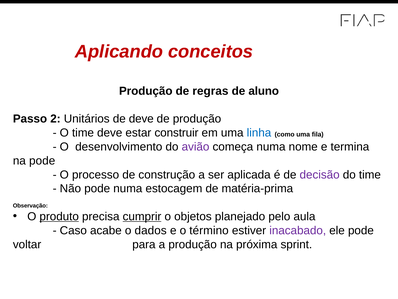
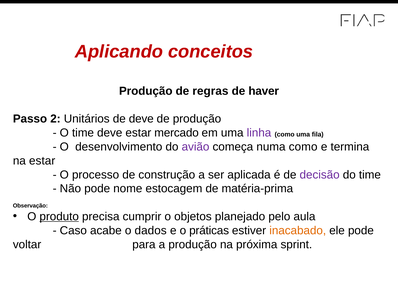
aluno: aluno -> haver
construir: construir -> mercado
linha colour: blue -> purple
numa nome: nome -> como
na pode: pode -> estar
pode numa: numa -> nome
cumprir underline: present -> none
término: término -> práticas
inacabado colour: purple -> orange
